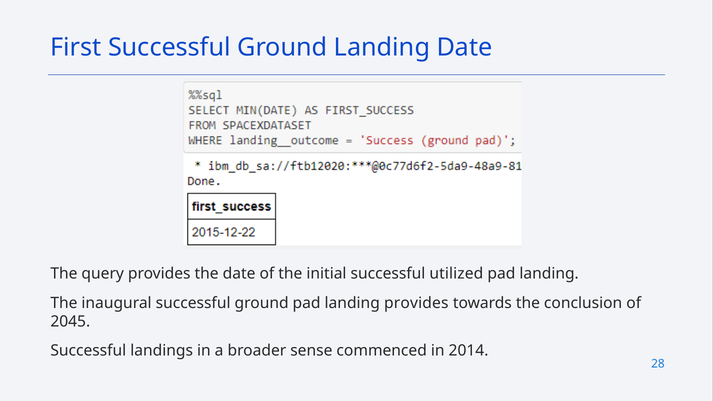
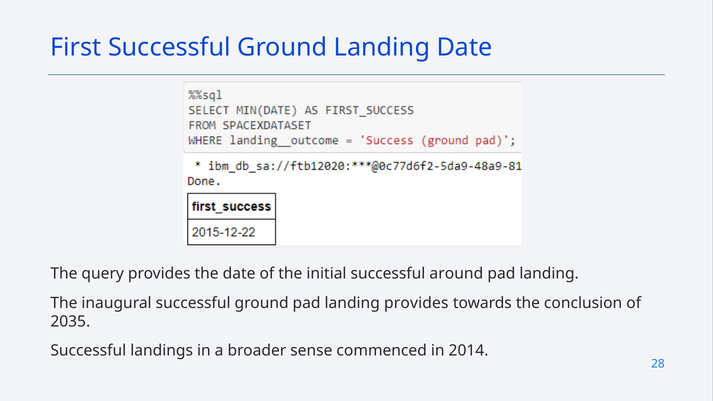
utilized: utilized -> around
2045: 2045 -> 2035
